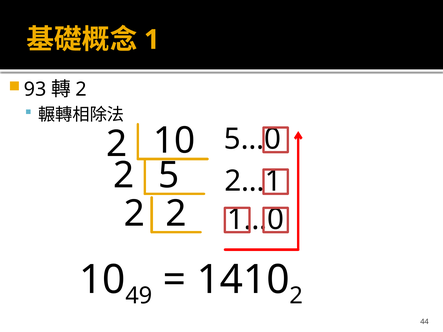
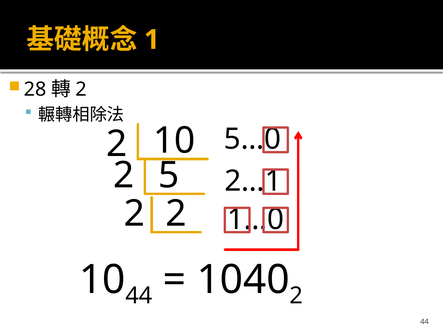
93: 93 -> 28
10 49: 49 -> 44
1410: 1410 -> 1040
